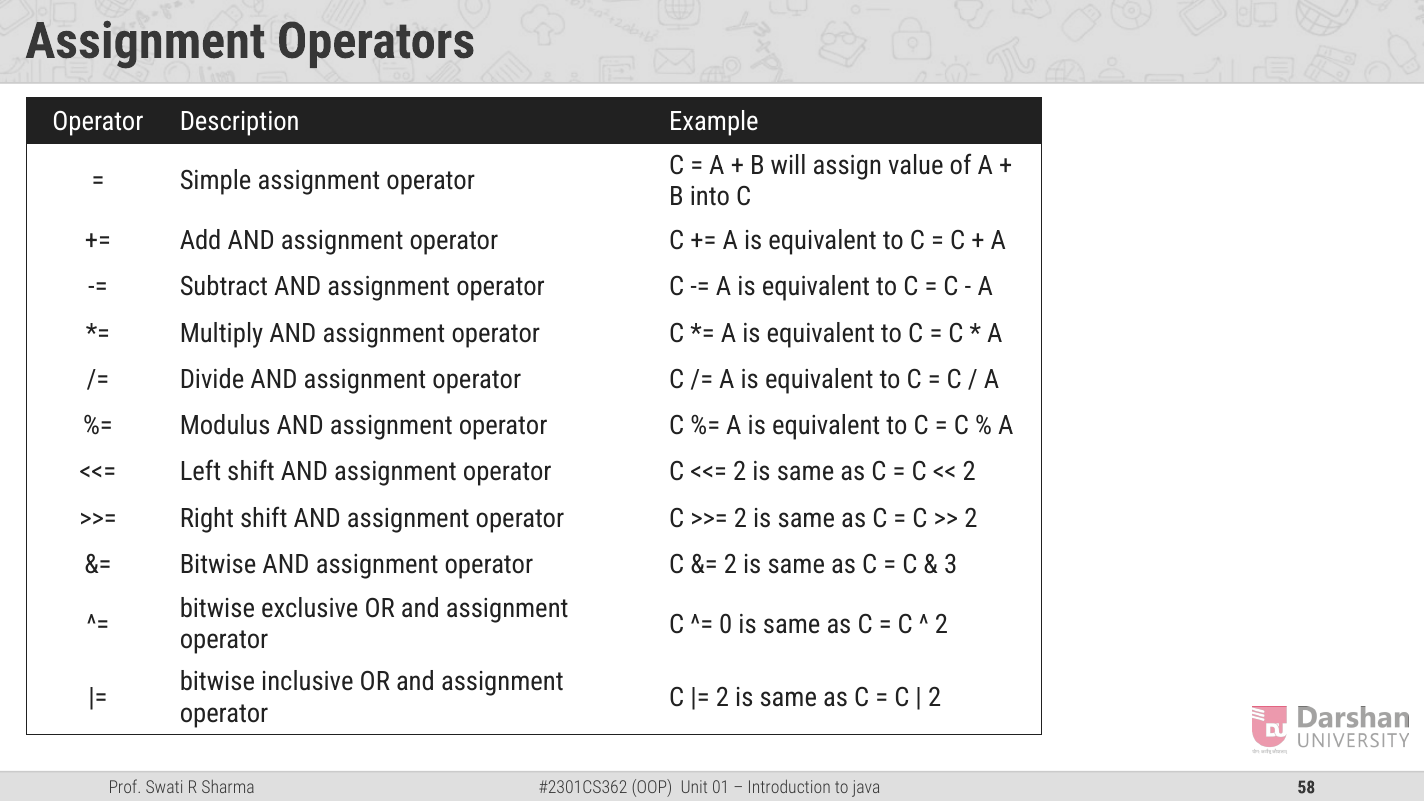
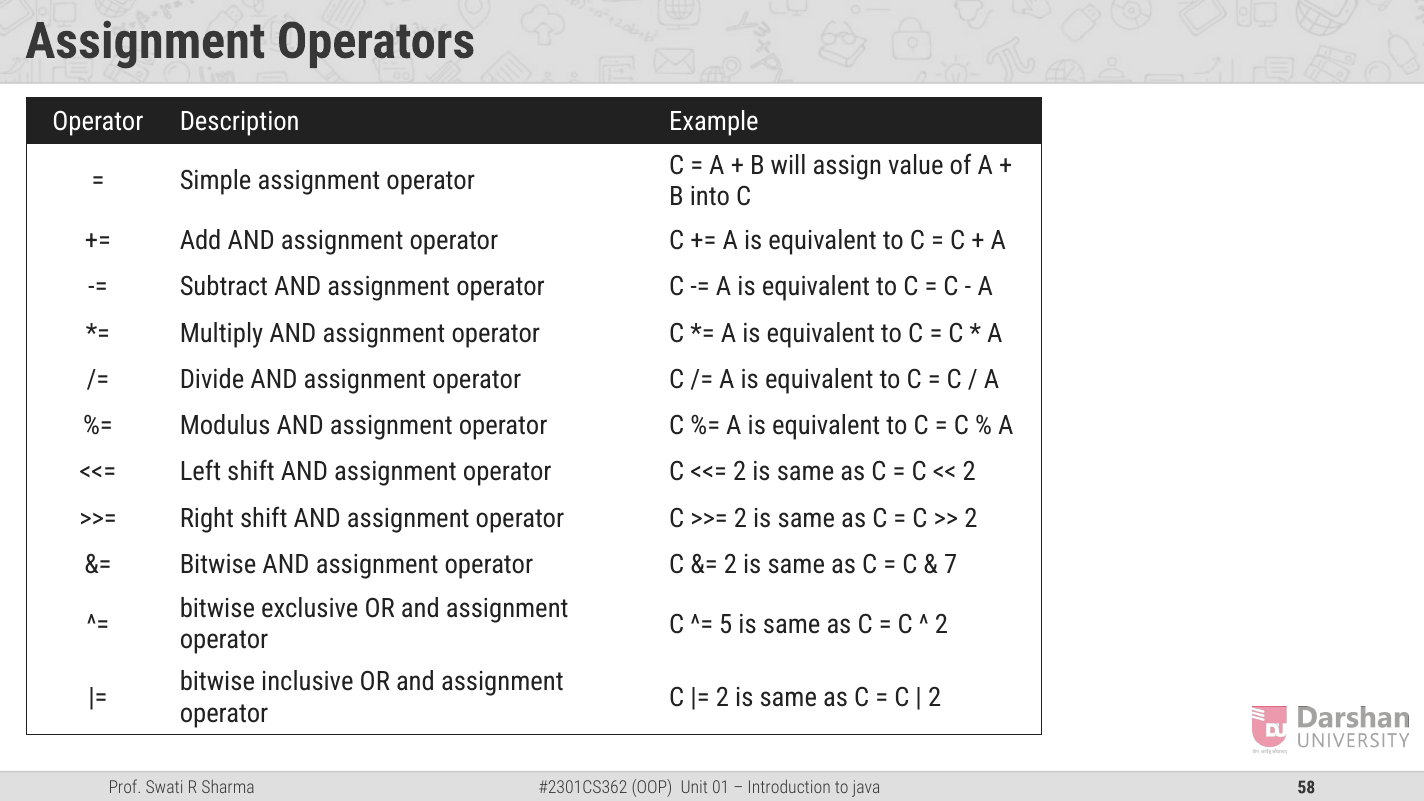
3: 3 -> 7
0: 0 -> 5
